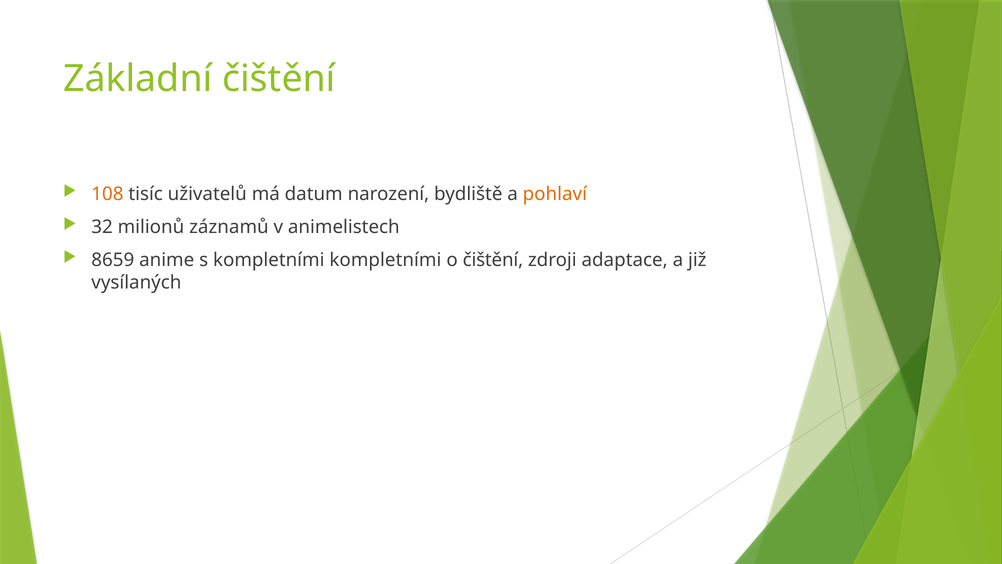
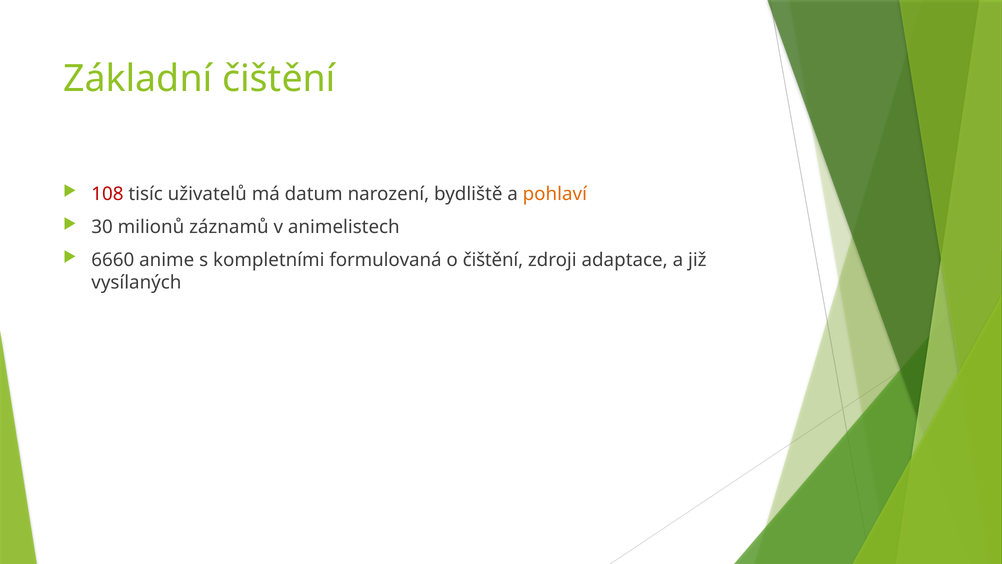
108 colour: orange -> red
32: 32 -> 30
8659: 8659 -> 6660
kompletními kompletními: kompletními -> formulovaná
